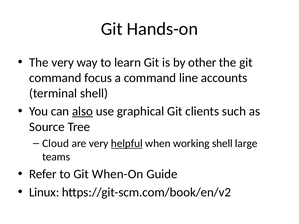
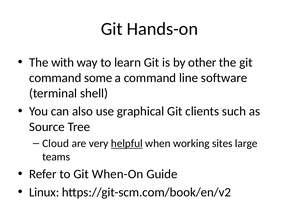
The very: very -> with
focus: focus -> some
accounts: accounts -> software
also underline: present -> none
working shell: shell -> sites
